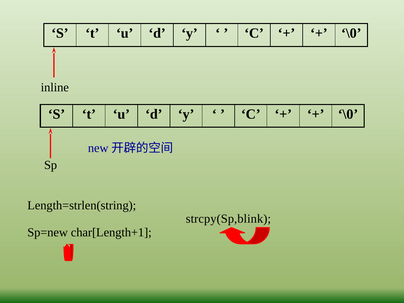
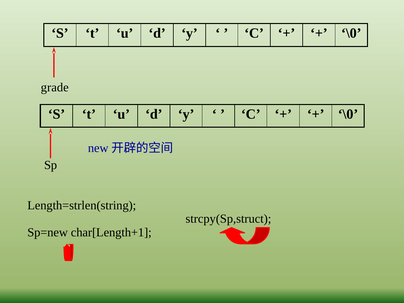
inline: inline -> grade
strcpy(Sp,blink: strcpy(Sp,blink -> strcpy(Sp,struct
